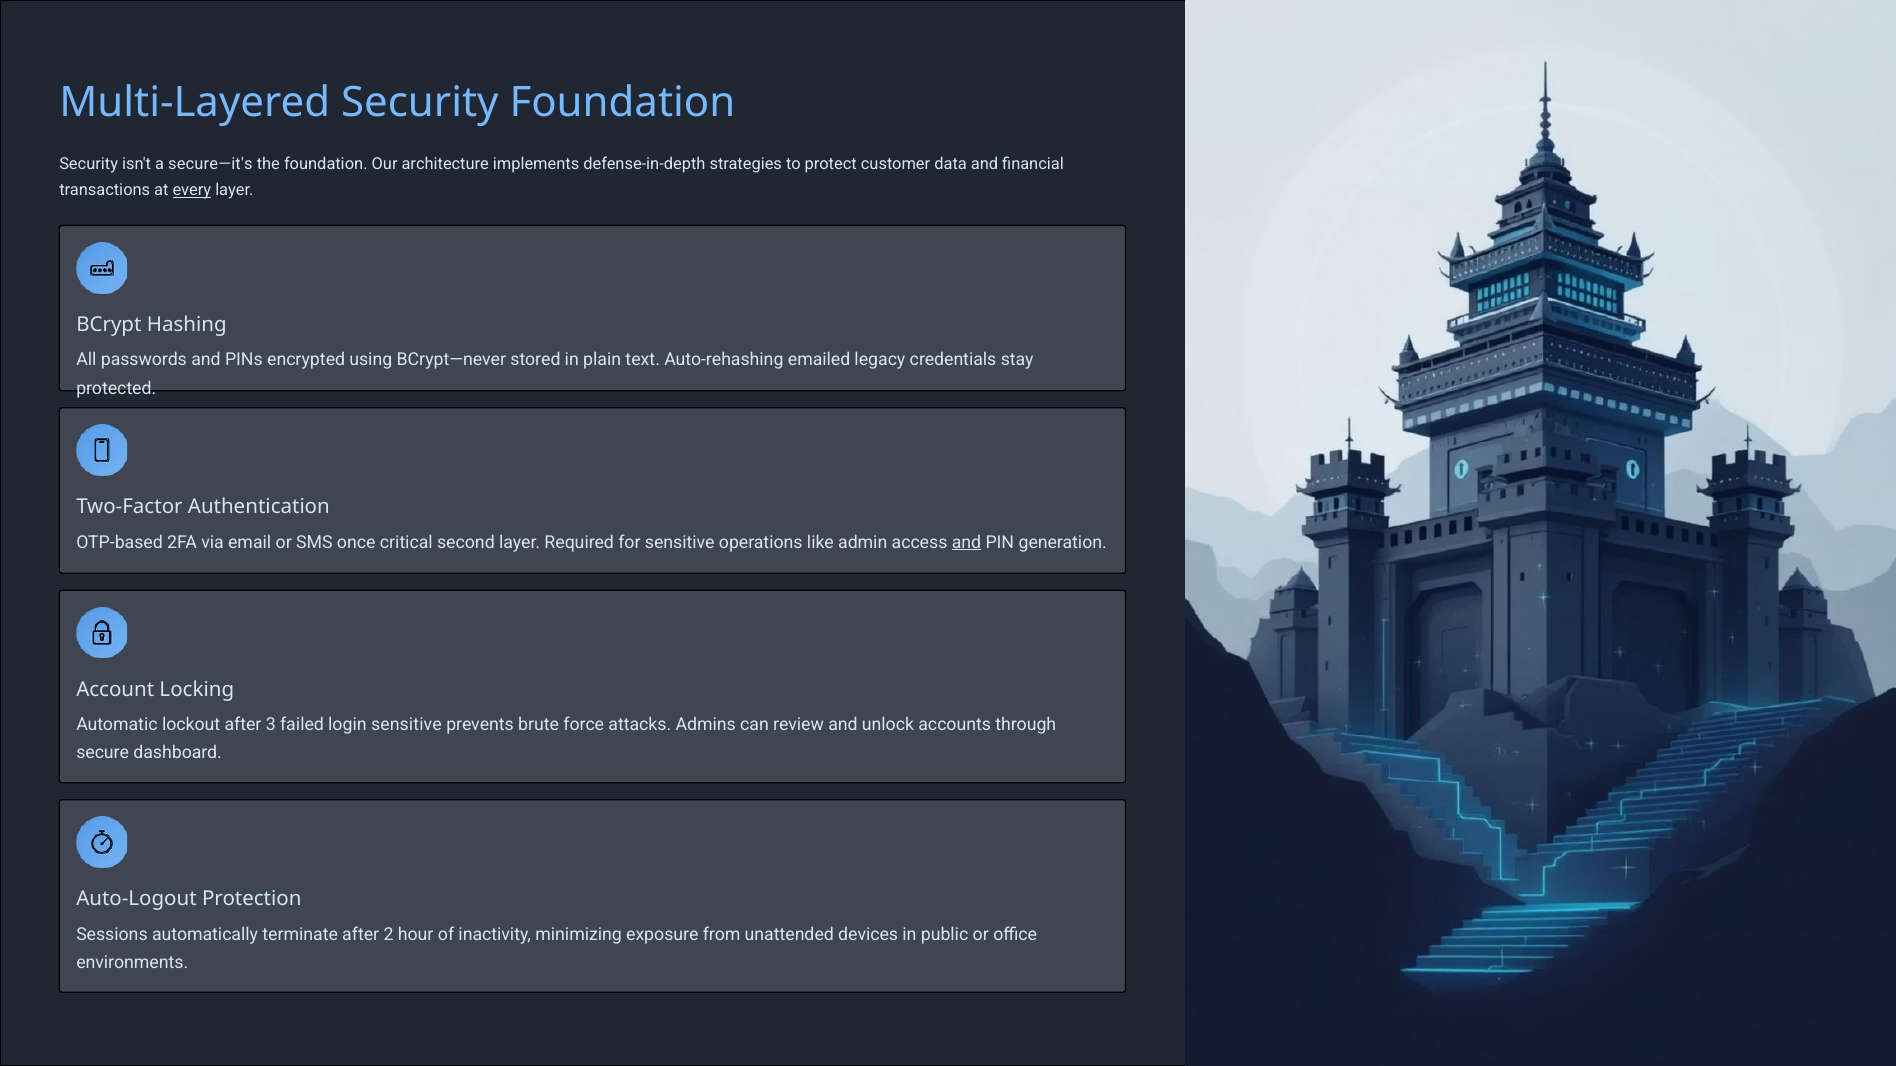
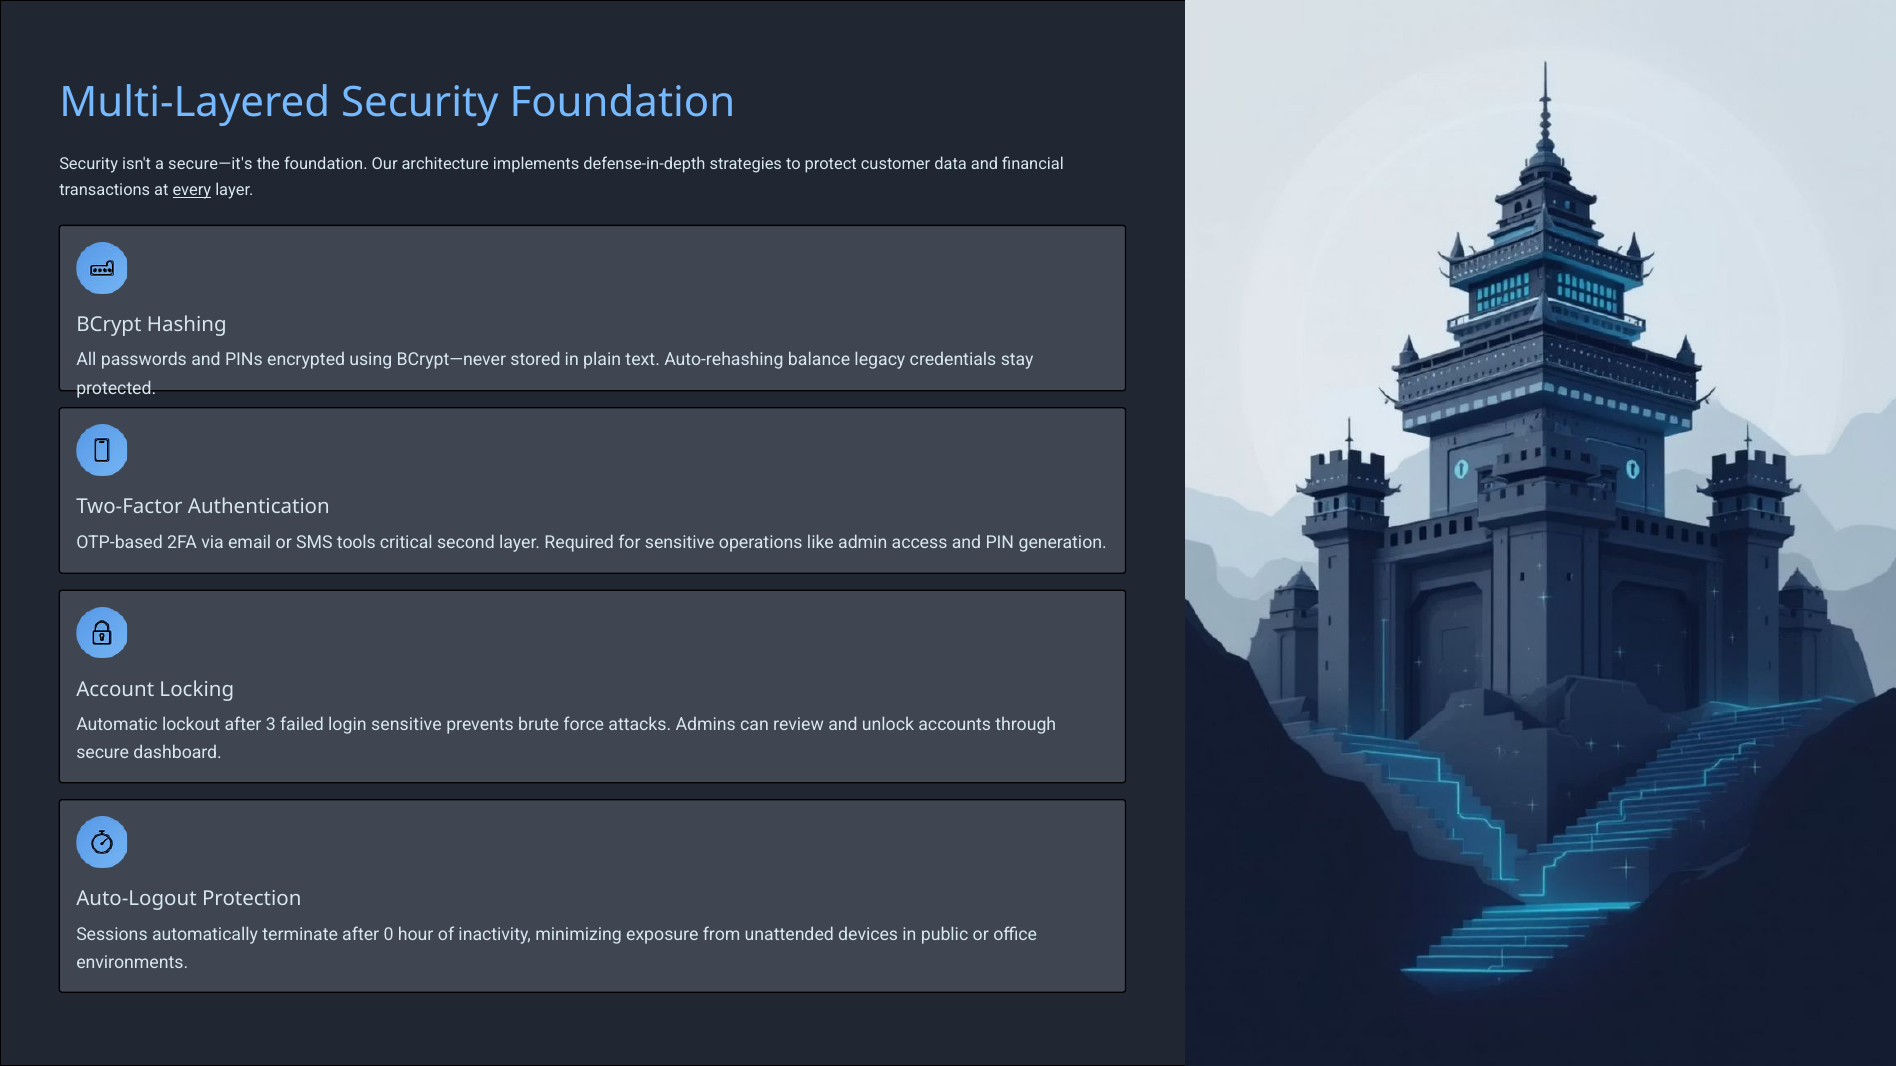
emailed: emailed -> balance
once: once -> tools
and at (966, 543) underline: present -> none
2: 2 -> 0
